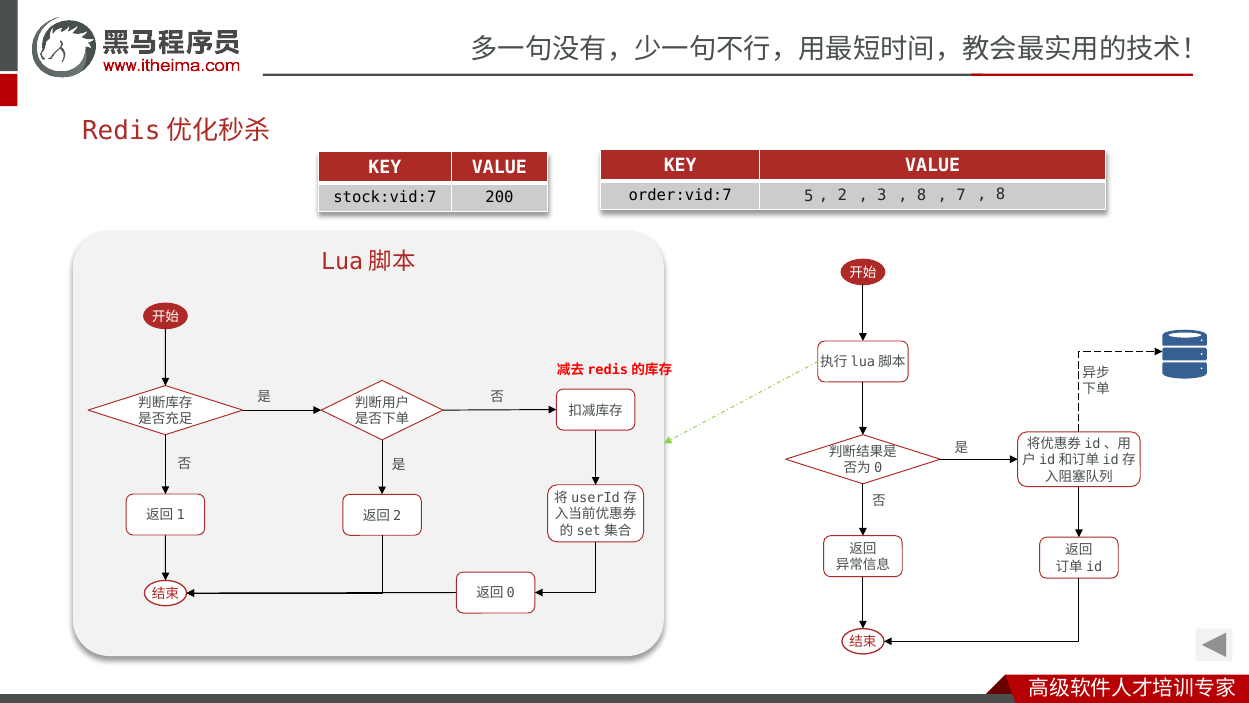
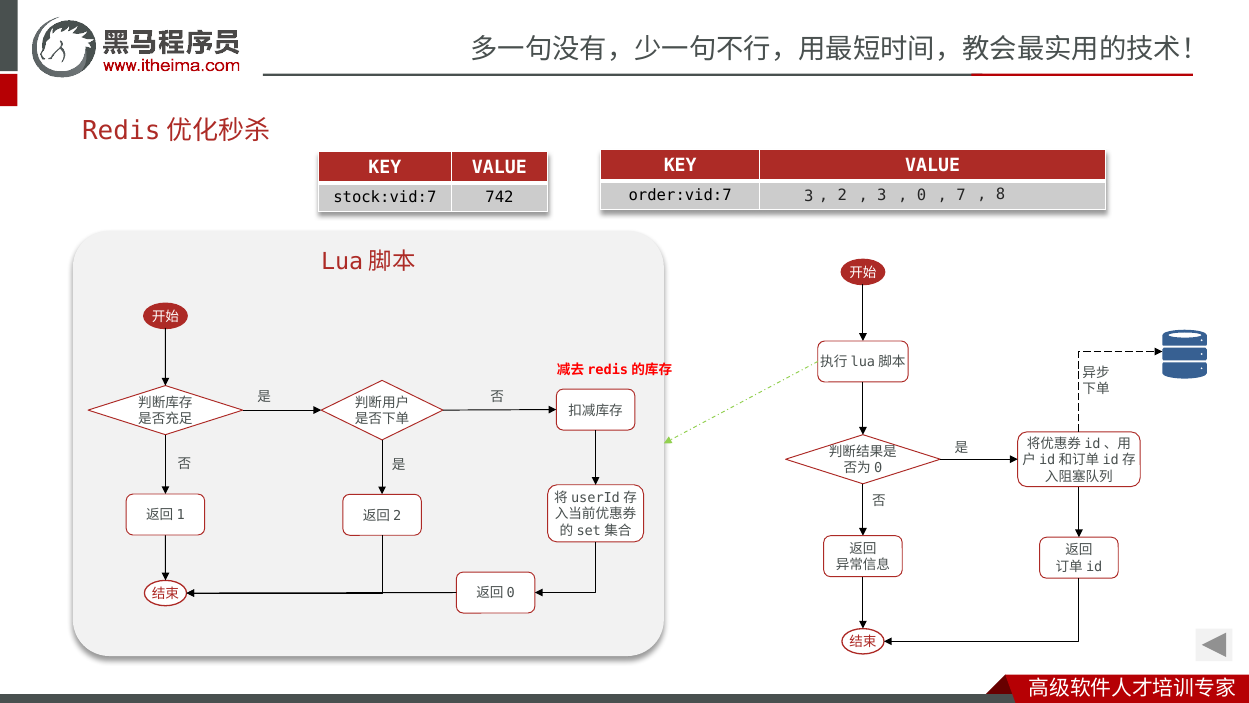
order:vid:7 5: 5 -> 3
8 at (921, 195): 8 -> 0
200: 200 -> 742
